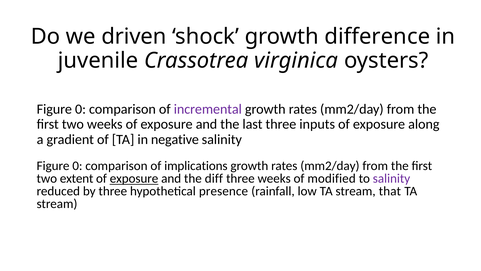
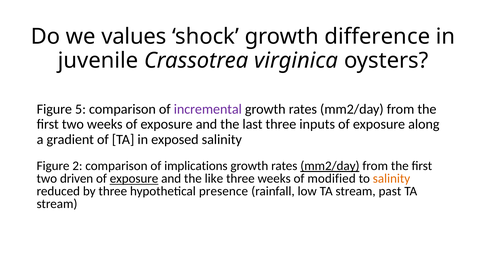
driven: driven -> values
0 at (81, 109): 0 -> 5
negative: negative -> exposed
0 at (77, 166): 0 -> 2
mm2/day at (330, 166) underline: none -> present
extent: extent -> driven
diff: diff -> like
salinity at (392, 178) colour: purple -> orange
that: that -> past
